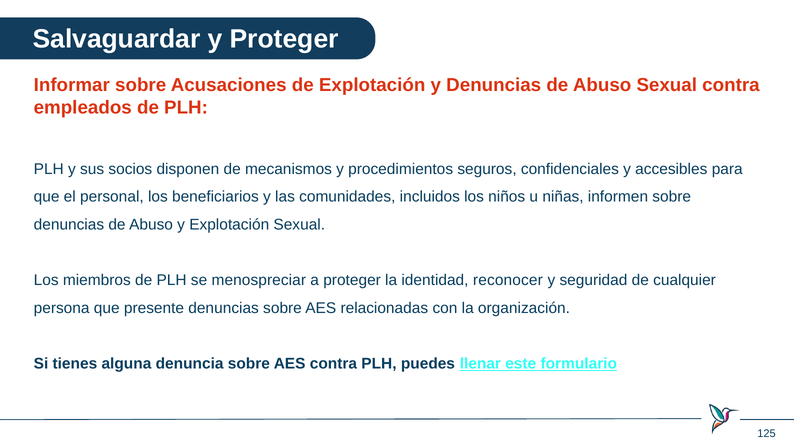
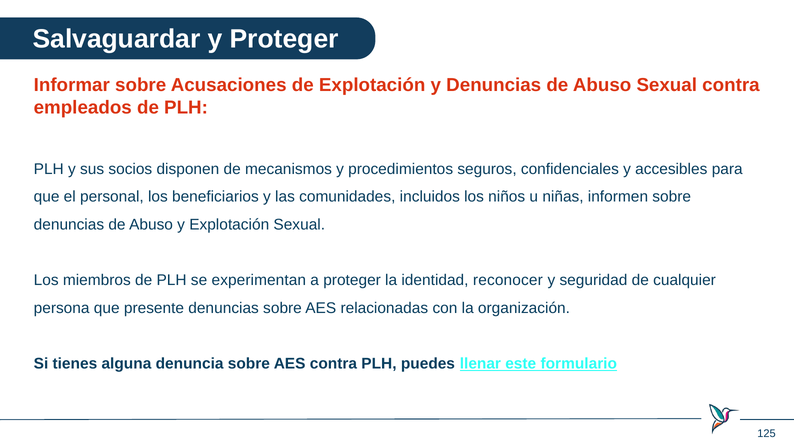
menospreciar: menospreciar -> experimentan
